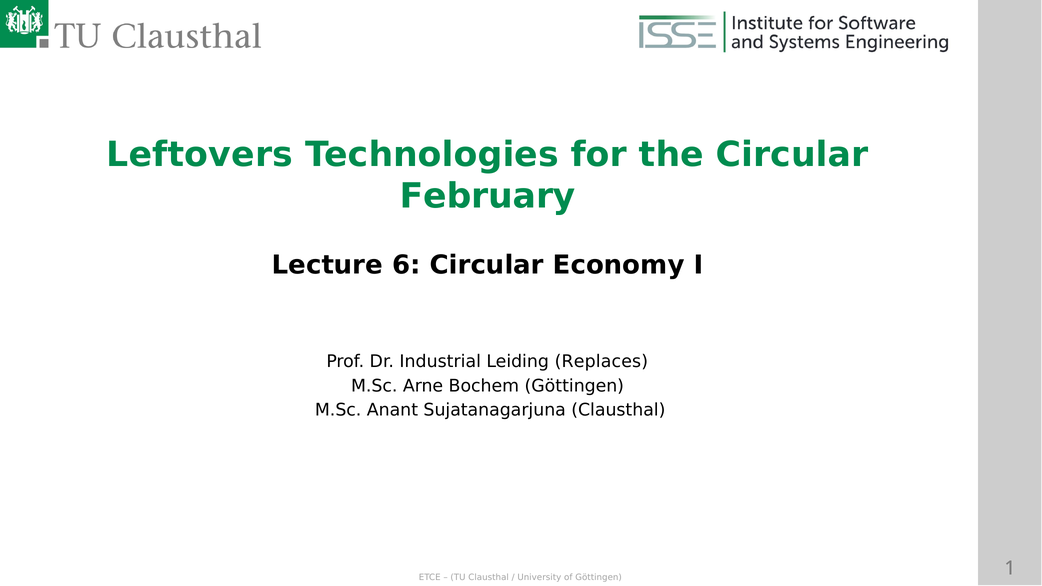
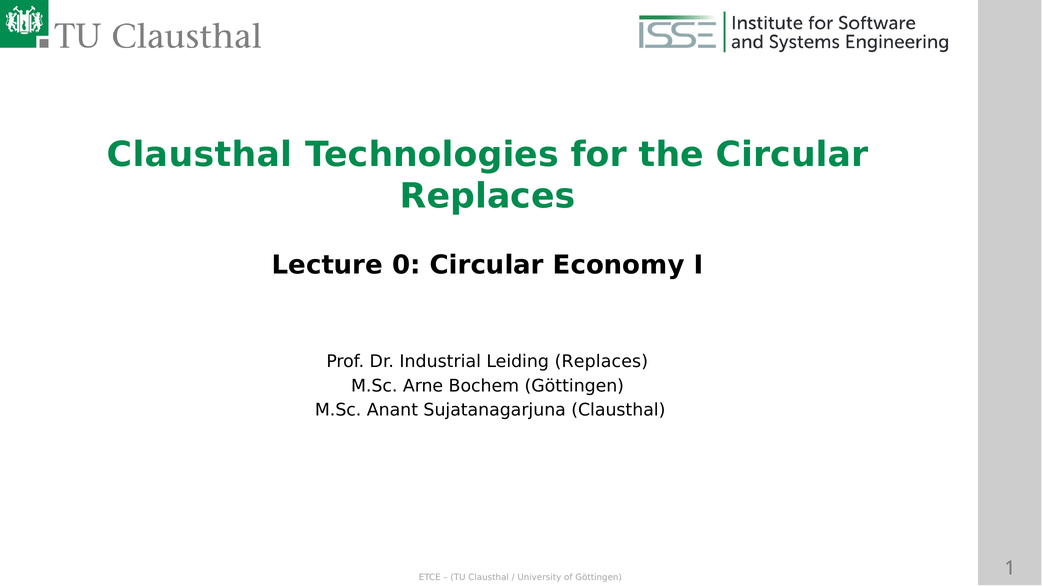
Leftovers at (200, 155): Leftovers -> Clausthal
February at (488, 196): February -> Replaces
6: 6 -> 0
